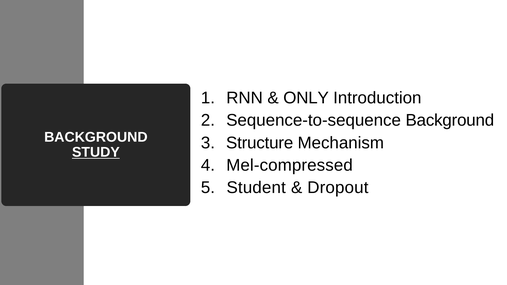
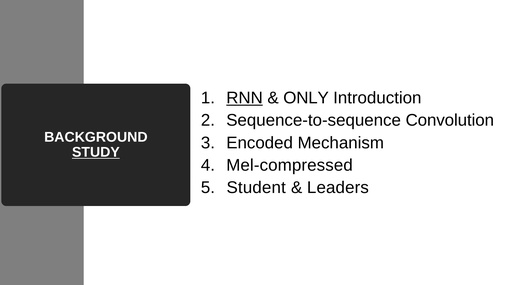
RNN underline: none -> present
Sequence-to-sequence Background: Background -> Convolution
Structure: Structure -> Encoded
Dropout: Dropout -> Leaders
